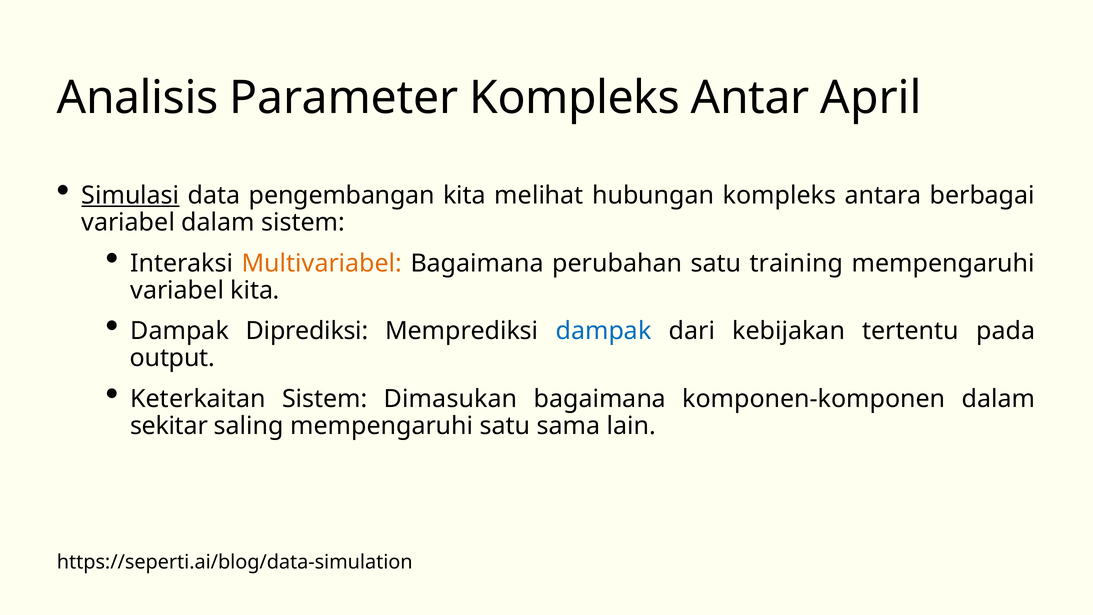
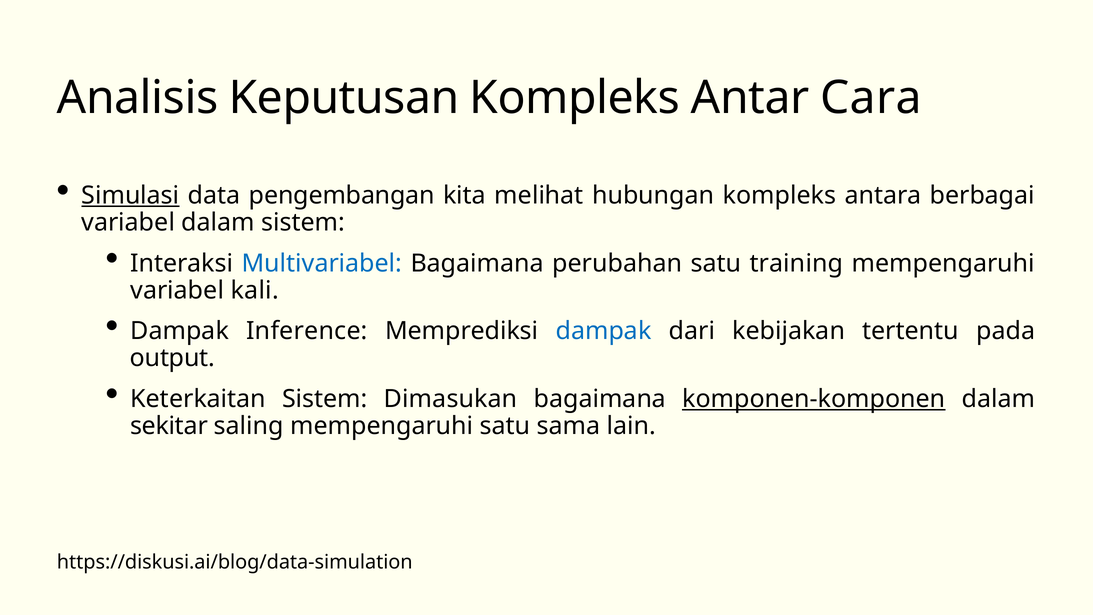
Parameter: Parameter -> Keputusan
April: April -> Cara
Multivariabel colour: orange -> blue
variabel kita: kita -> kali
Diprediksi: Diprediksi -> Inference
komponen-komponen underline: none -> present
https://seperti.ai/blog/data-simulation: https://seperti.ai/blog/data-simulation -> https://diskusi.ai/blog/data-simulation
